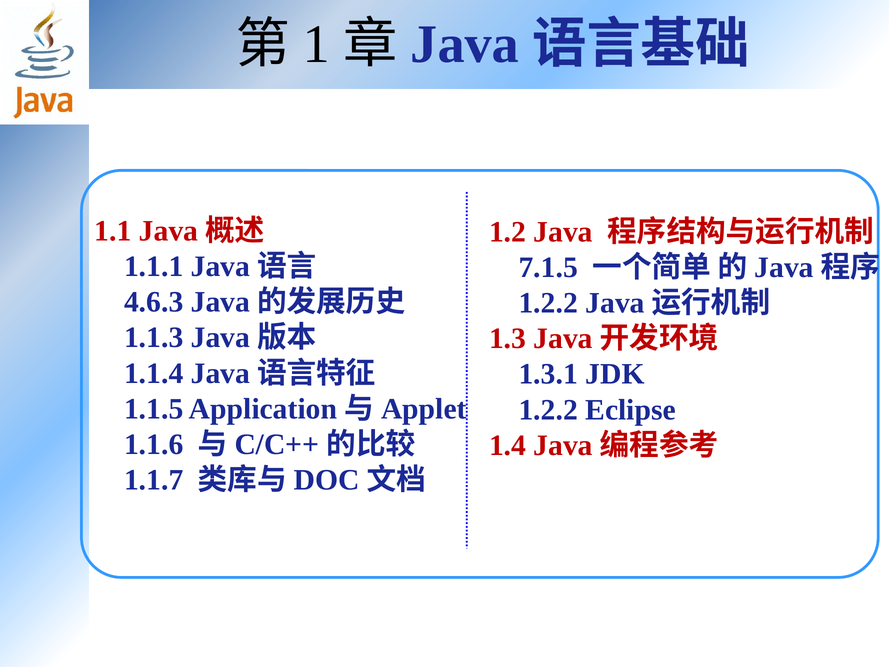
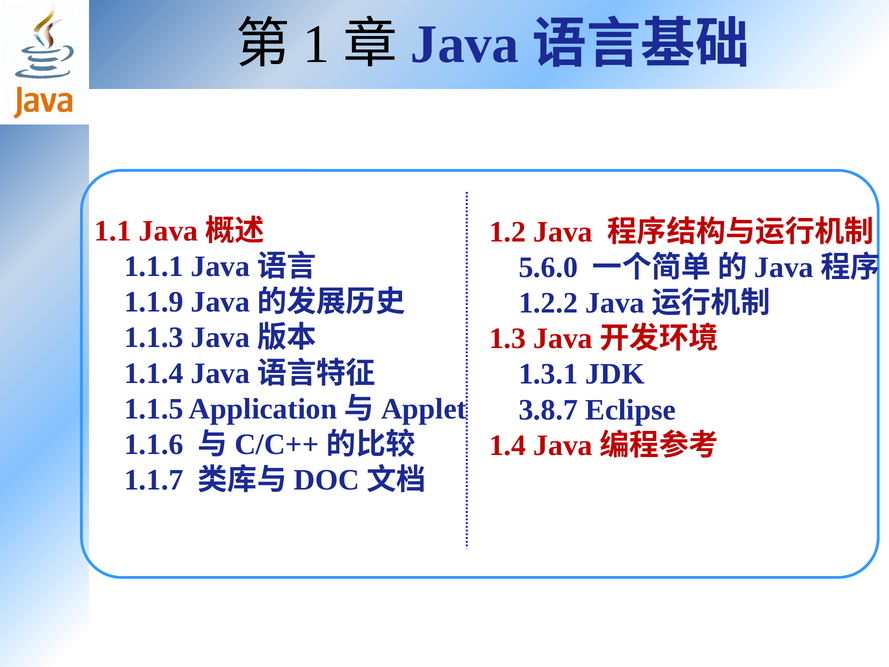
7.1.5: 7.1.5 -> 5.6.0
4.6.3: 4.6.3 -> 1.1.9
1.2.2 at (548, 410): 1.2.2 -> 3.8.7
